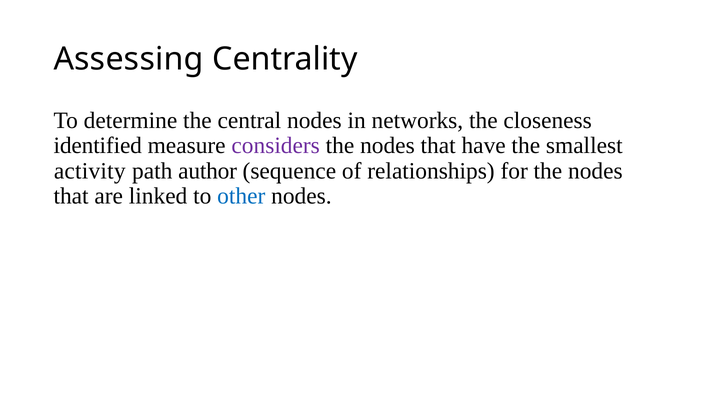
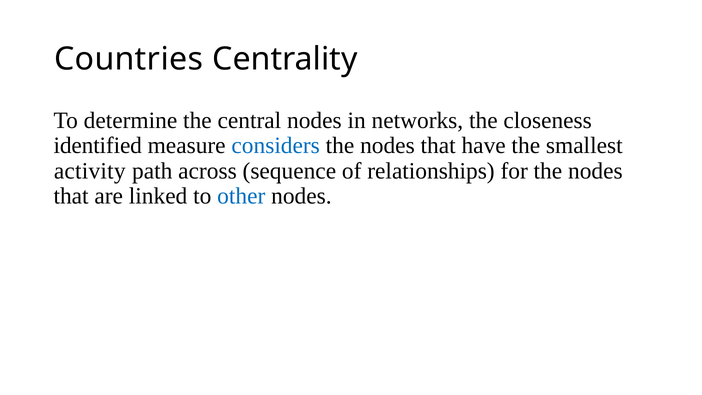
Assessing: Assessing -> Countries
considers colour: purple -> blue
author: author -> across
